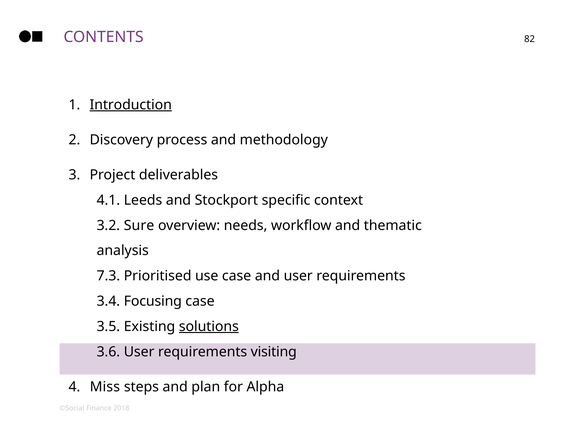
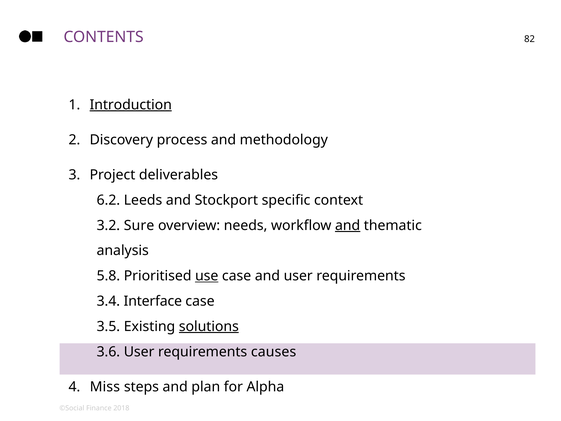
4.1: 4.1 -> 6.2
and at (348, 225) underline: none -> present
7.3: 7.3 -> 5.8
use underline: none -> present
Focusing: Focusing -> Interface
visiting: visiting -> causes
